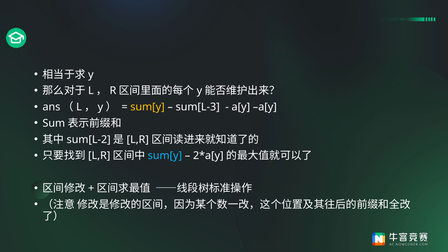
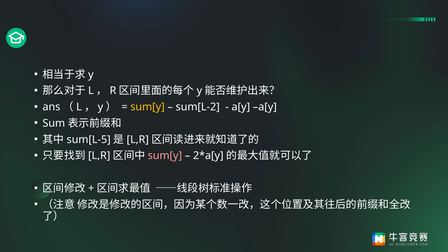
sum[L-3: sum[L-3 -> sum[L-2
sum[L-2: sum[L-2 -> sum[L-5
sum[y at (165, 156) colour: light blue -> pink
